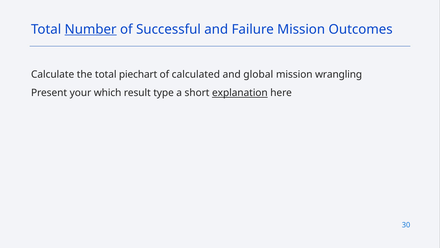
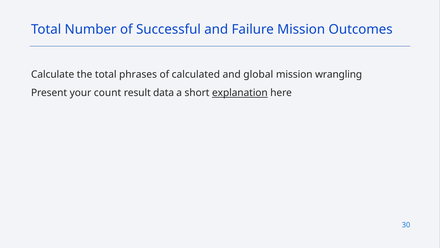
Number underline: present -> none
piechart: piechart -> phrases
which: which -> count
type: type -> data
